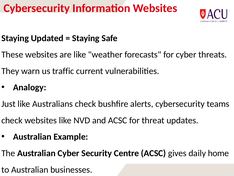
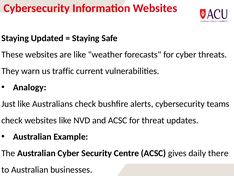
home: home -> there
